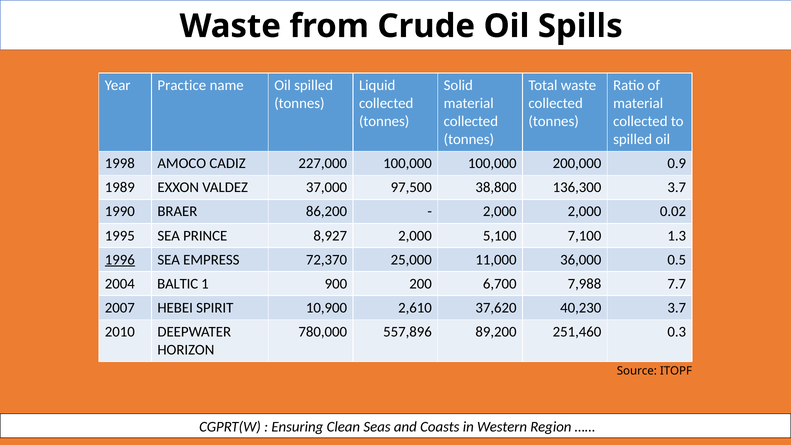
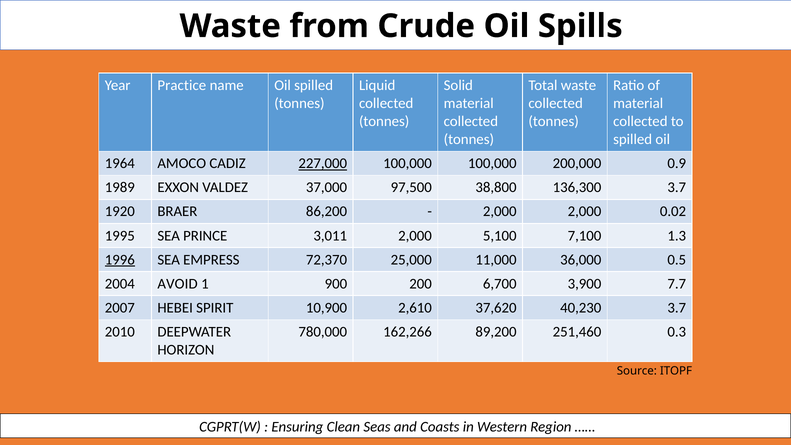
1998: 1998 -> 1964
227,000 underline: none -> present
1990: 1990 -> 1920
8,927: 8,927 -> 3,011
BALTIC: BALTIC -> AVOID
7,988: 7,988 -> 3,900
557,896: 557,896 -> 162,266
